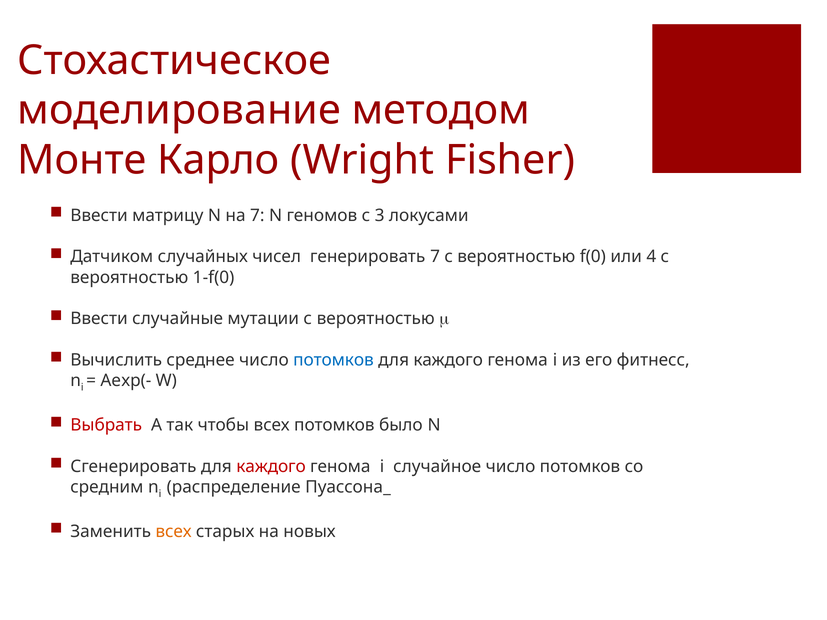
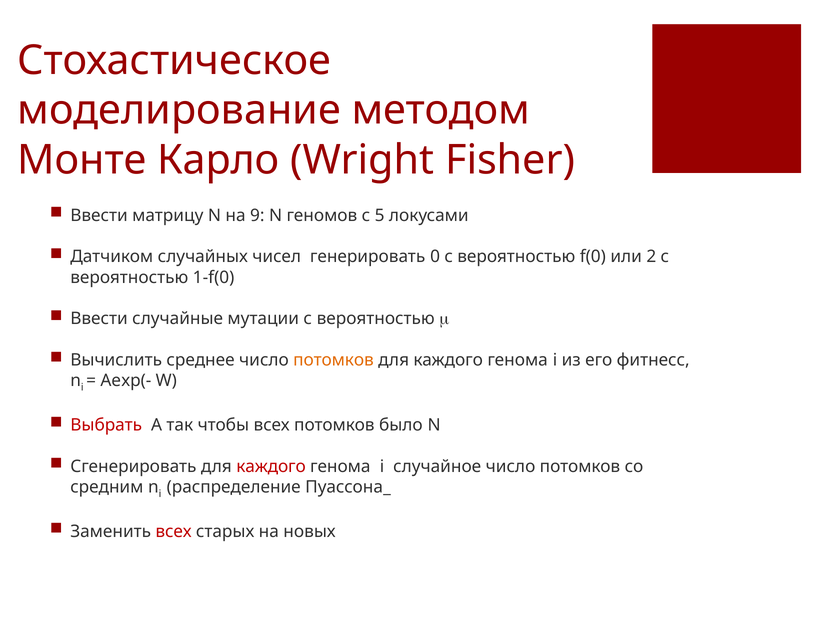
на 7: 7 -> 9
3: 3 -> 5
генерировать 7: 7 -> 0
4: 4 -> 2
потомков at (333, 360) colour: blue -> orange
всех at (174, 532) colour: orange -> red
